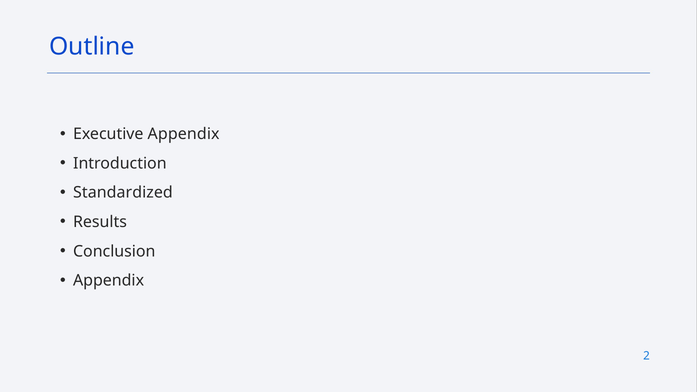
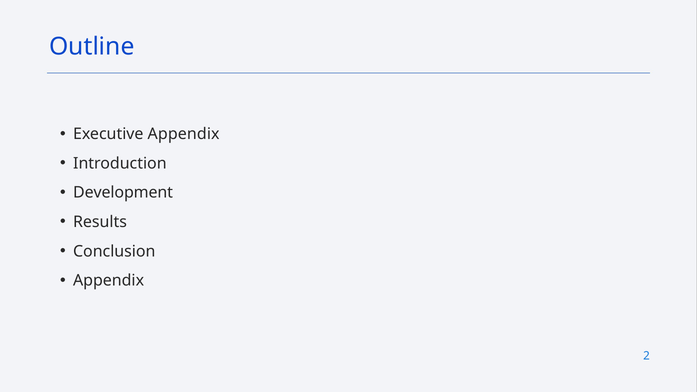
Standardized: Standardized -> Development
